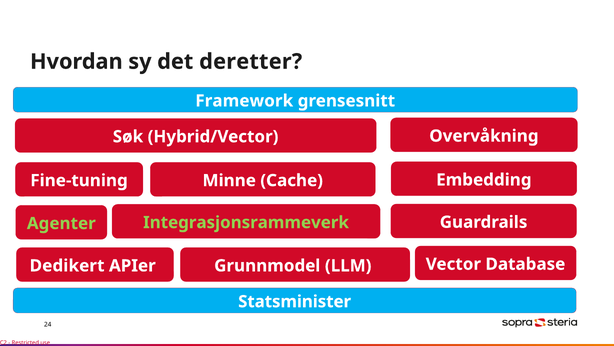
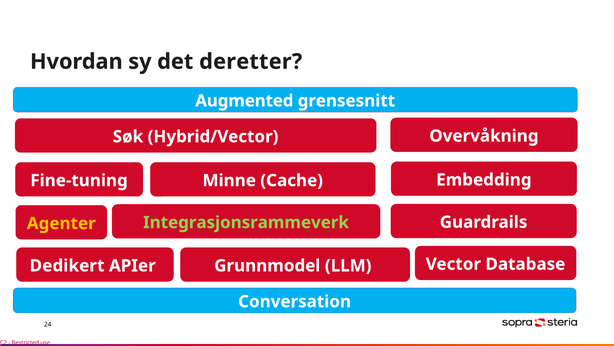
Framework: Framework -> Augmented
Agenter colour: light green -> yellow
Statsminister: Statsminister -> Conversation
